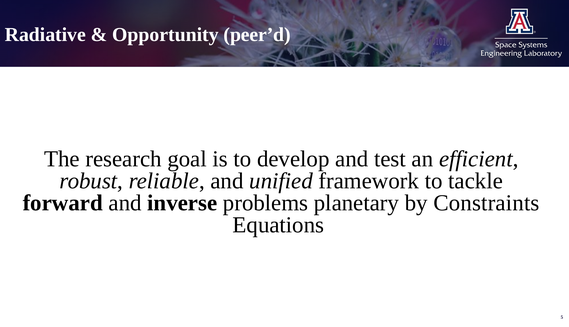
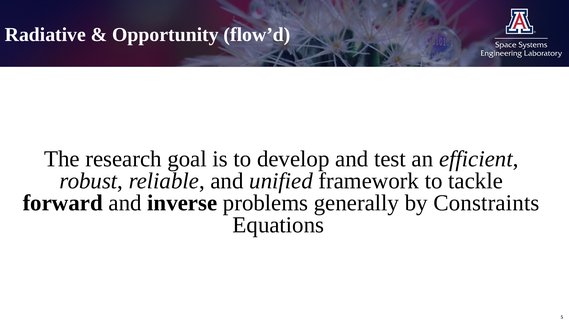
peer’d: peer’d -> flow’d
planetary: planetary -> generally
